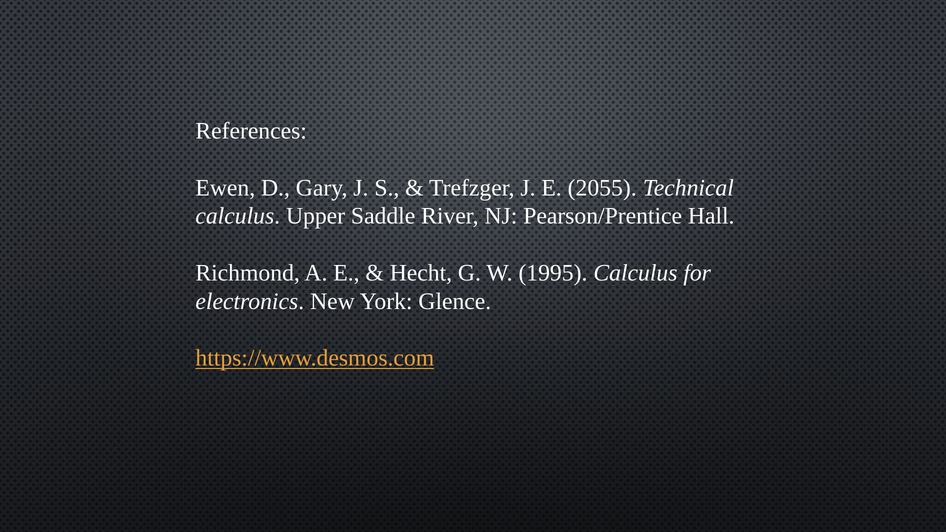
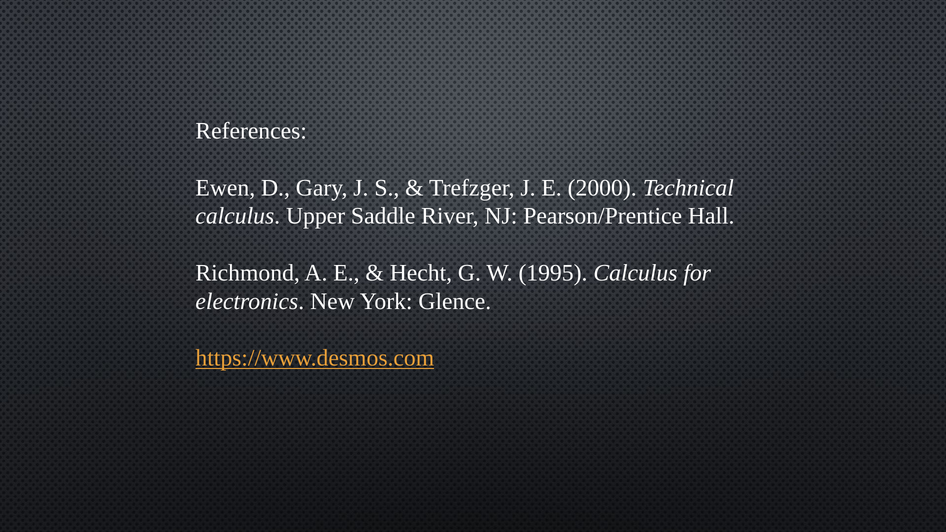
2055: 2055 -> 2000
